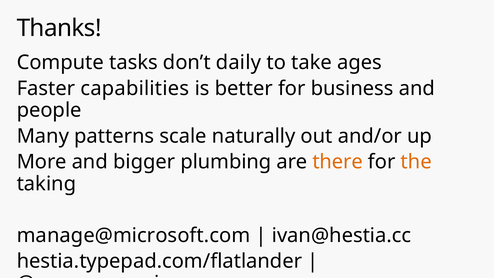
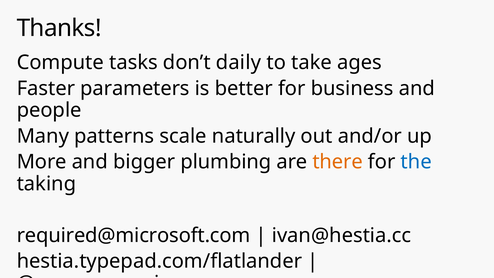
capabilities: capabilities -> parameters
the colour: orange -> blue
manage@microsoft.com: manage@microsoft.com -> required@microsoft.com
